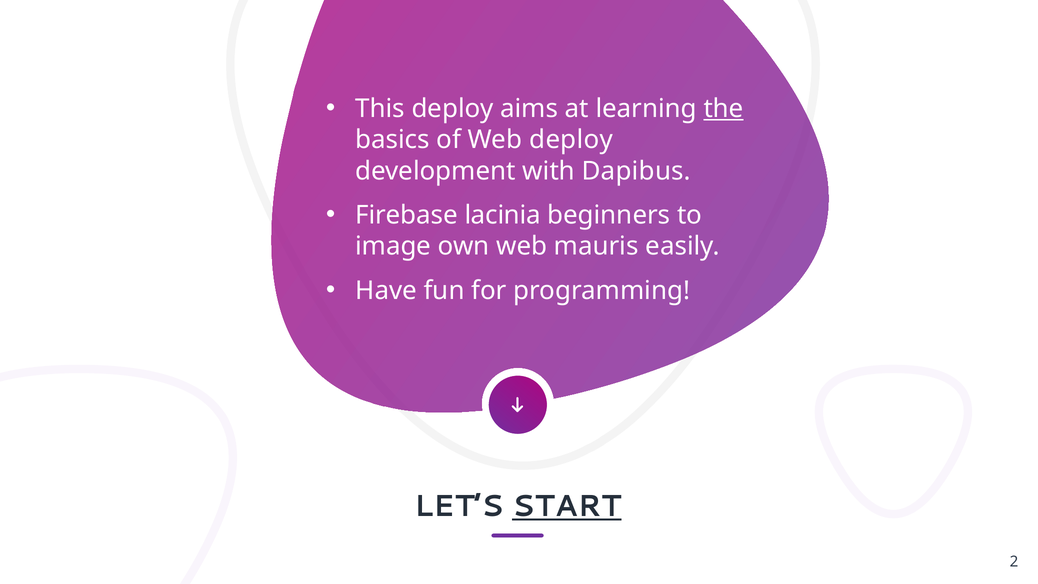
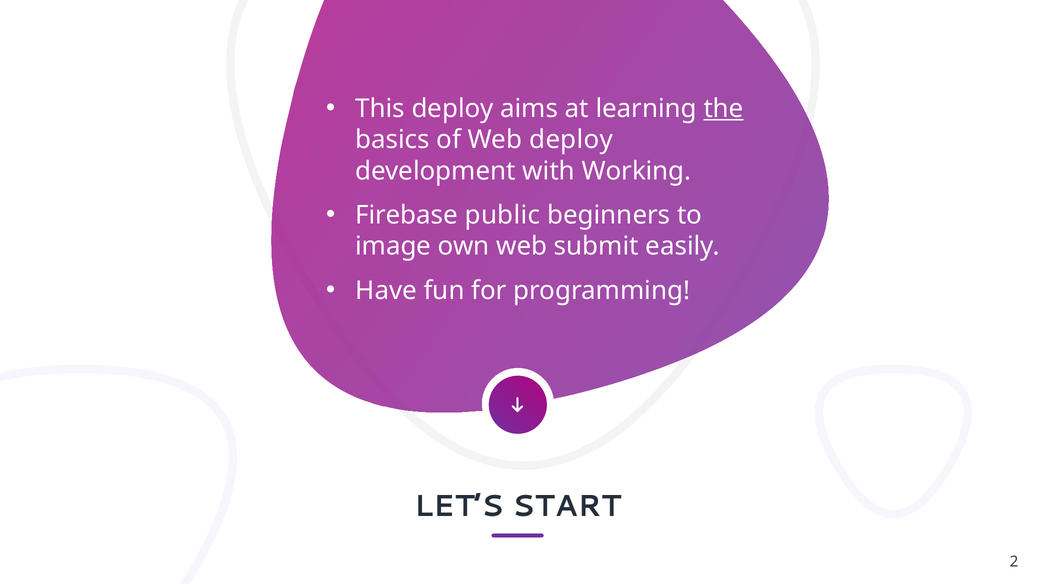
Dapibus: Dapibus -> Working
lacinia: lacinia -> public
mauris: mauris -> submit
START underline: present -> none
